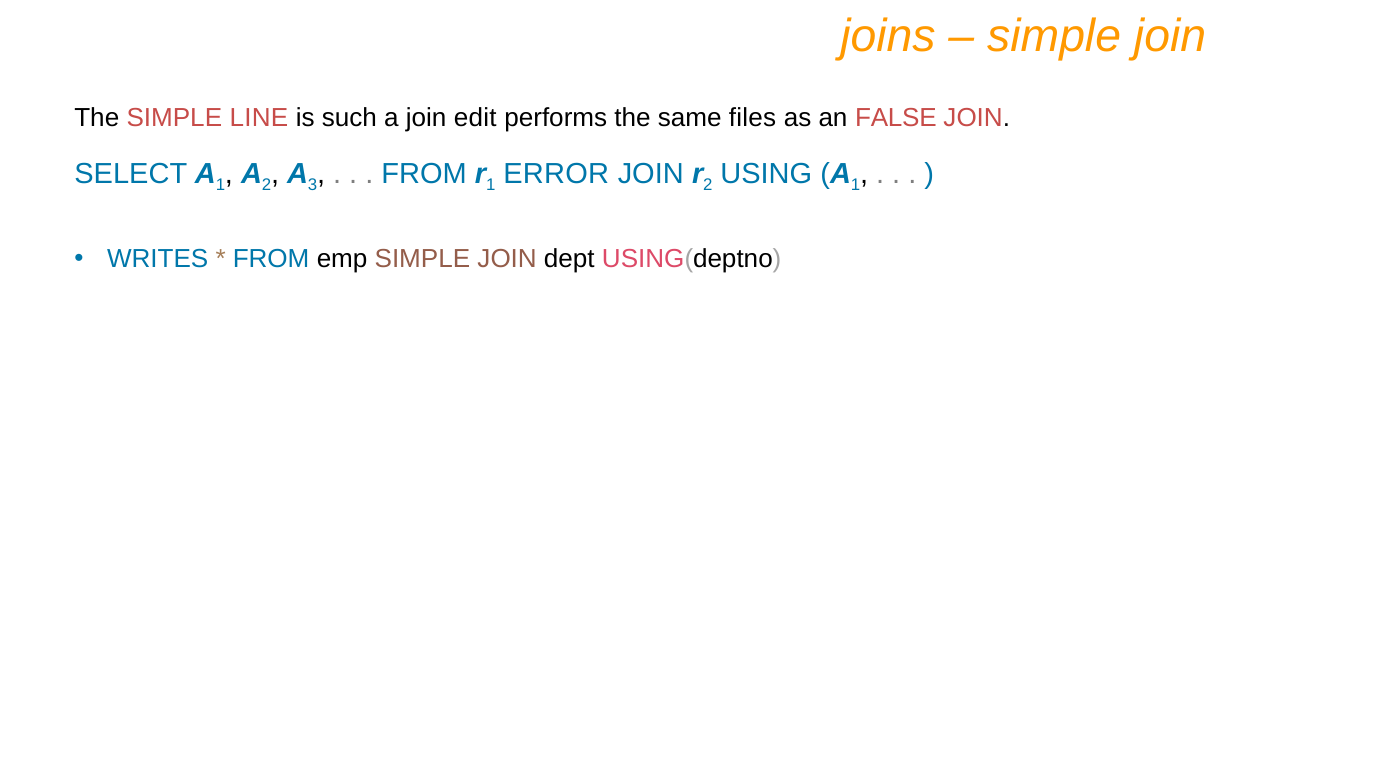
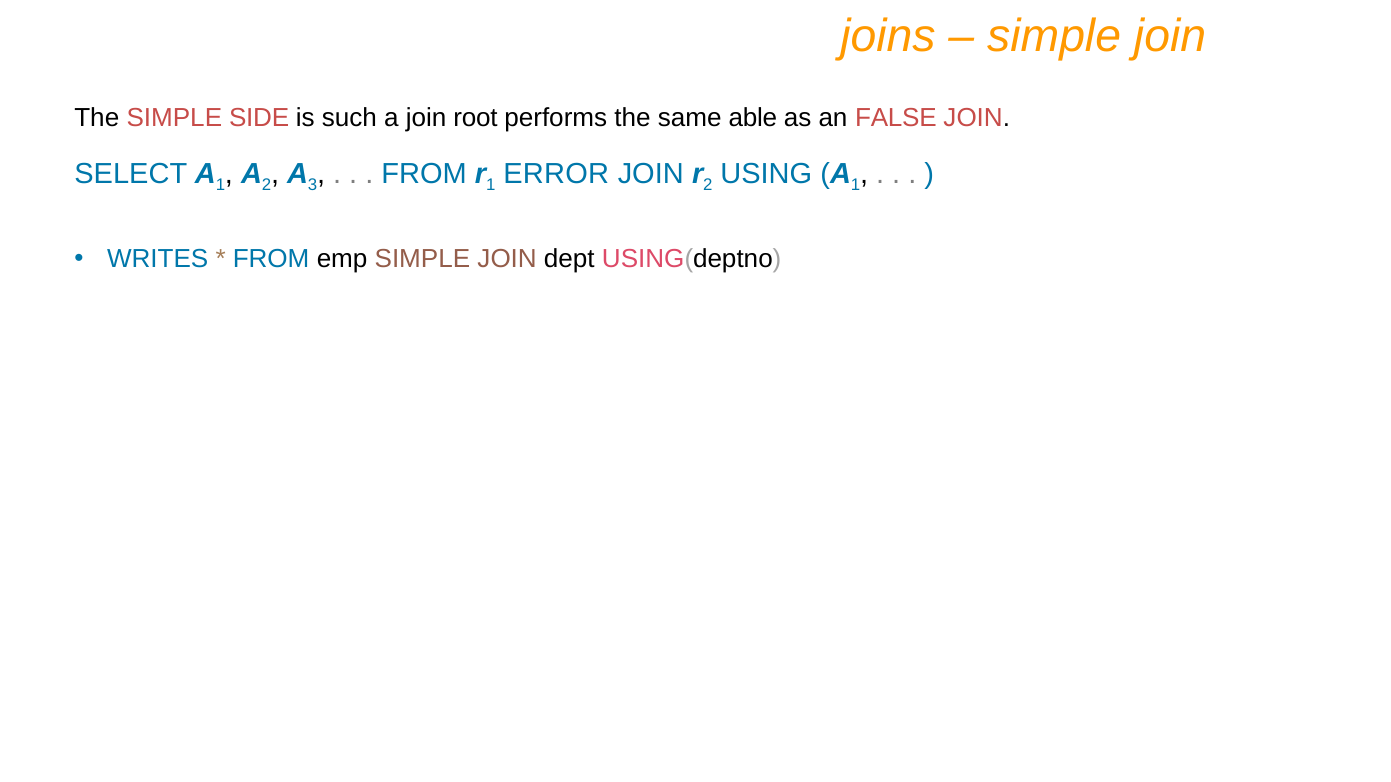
LINE: LINE -> SIDE
edit: edit -> root
files: files -> able
